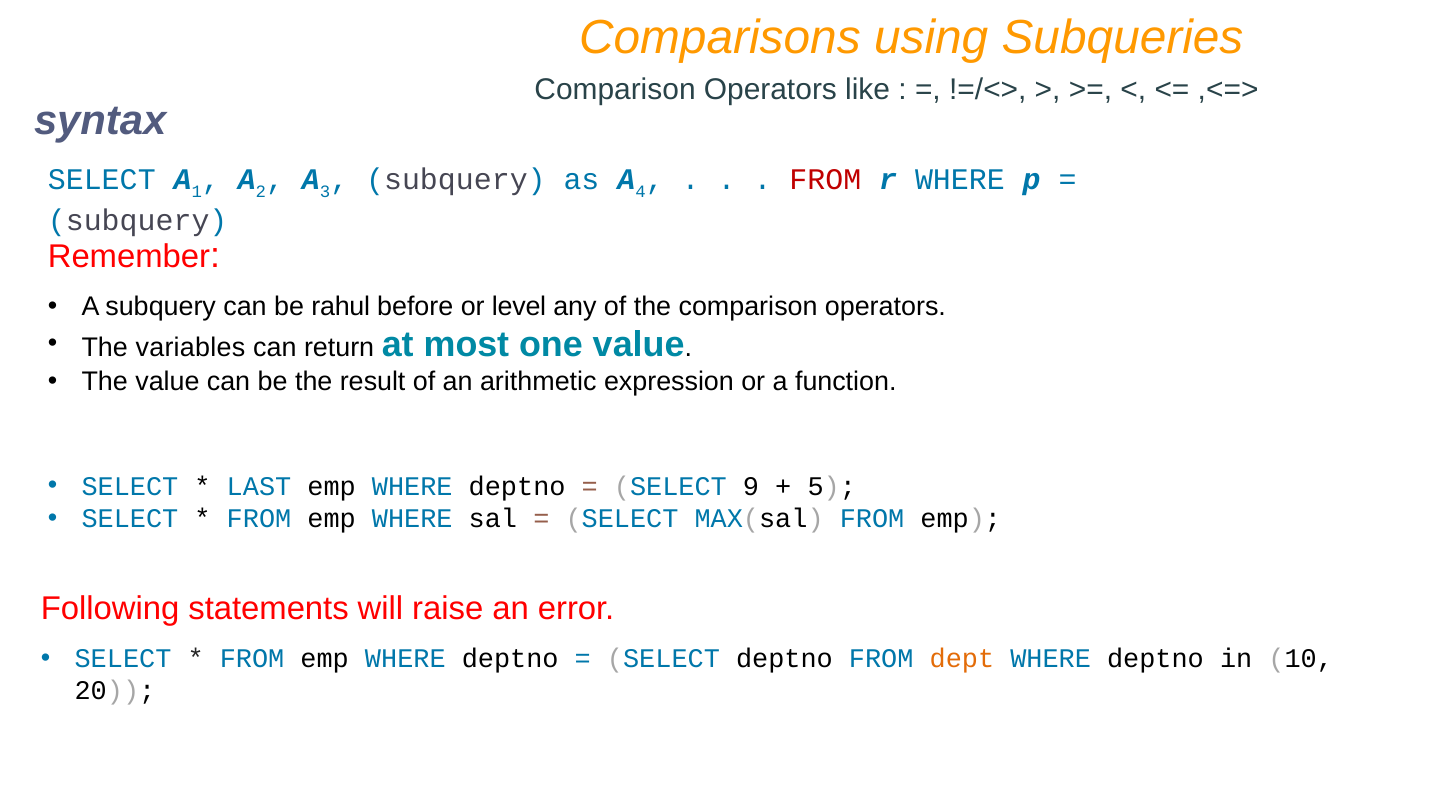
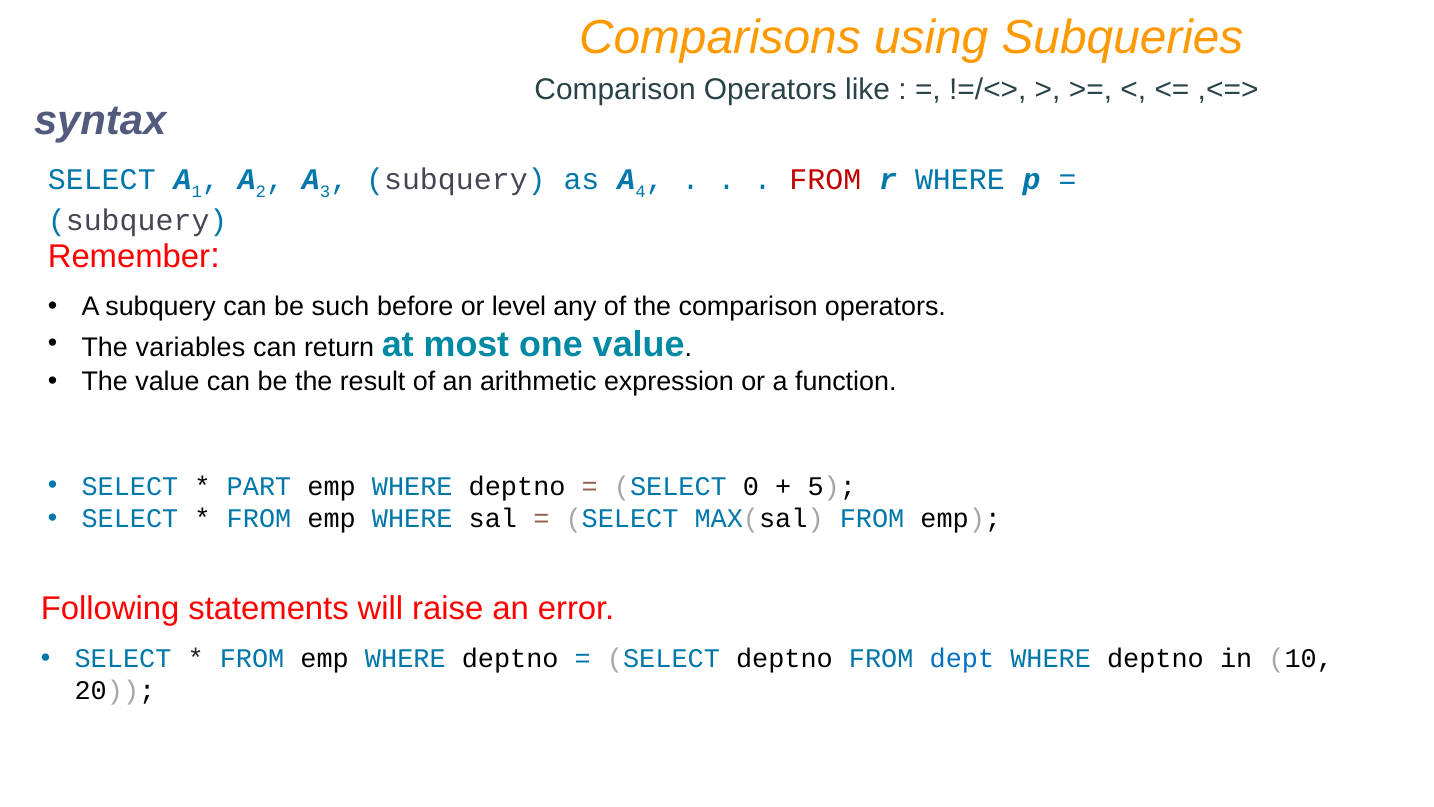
rahul: rahul -> such
LAST: LAST -> PART
9: 9 -> 0
dept colour: orange -> blue
